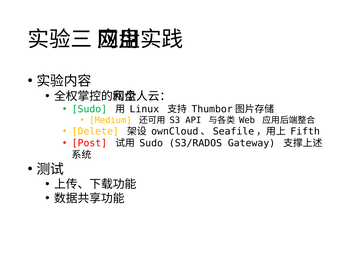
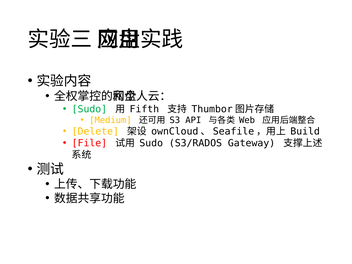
Linux: Linux -> Fifth
Fifth: Fifth -> Build
Post: Post -> File
